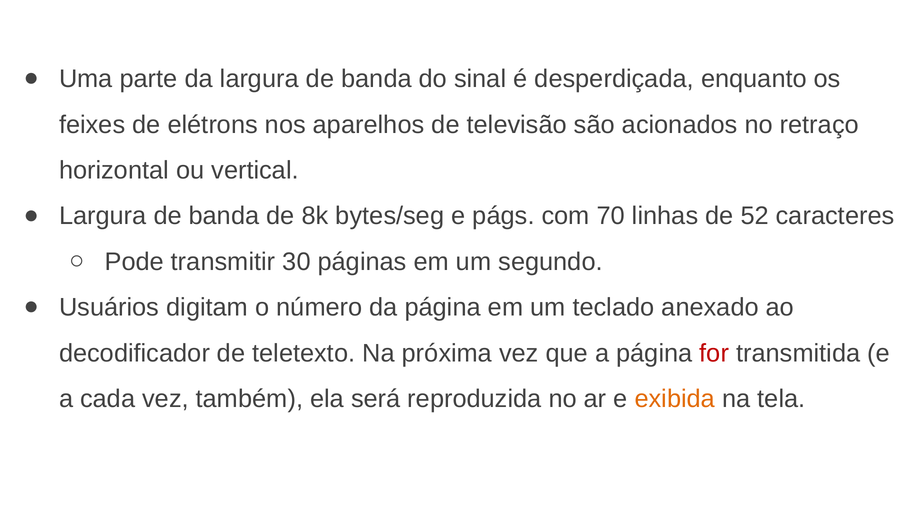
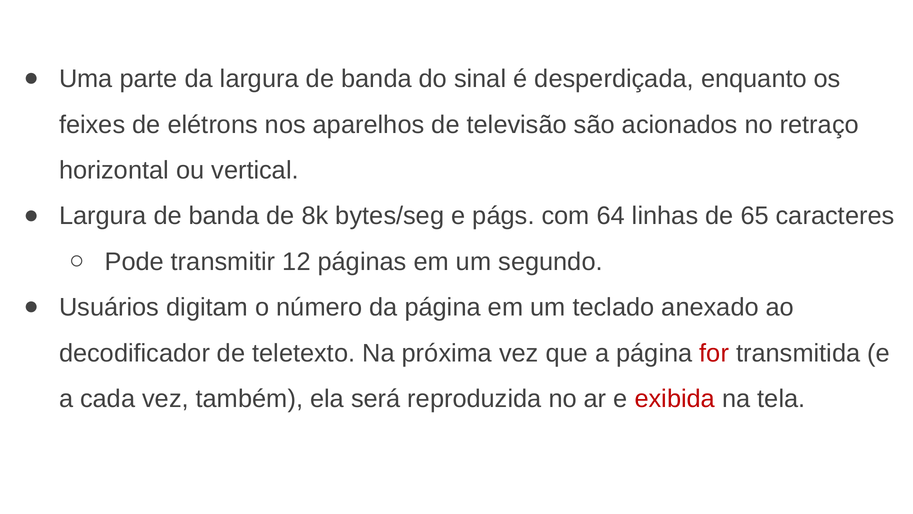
70: 70 -> 64
52: 52 -> 65
30: 30 -> 12
exibida colour: orange -> red
